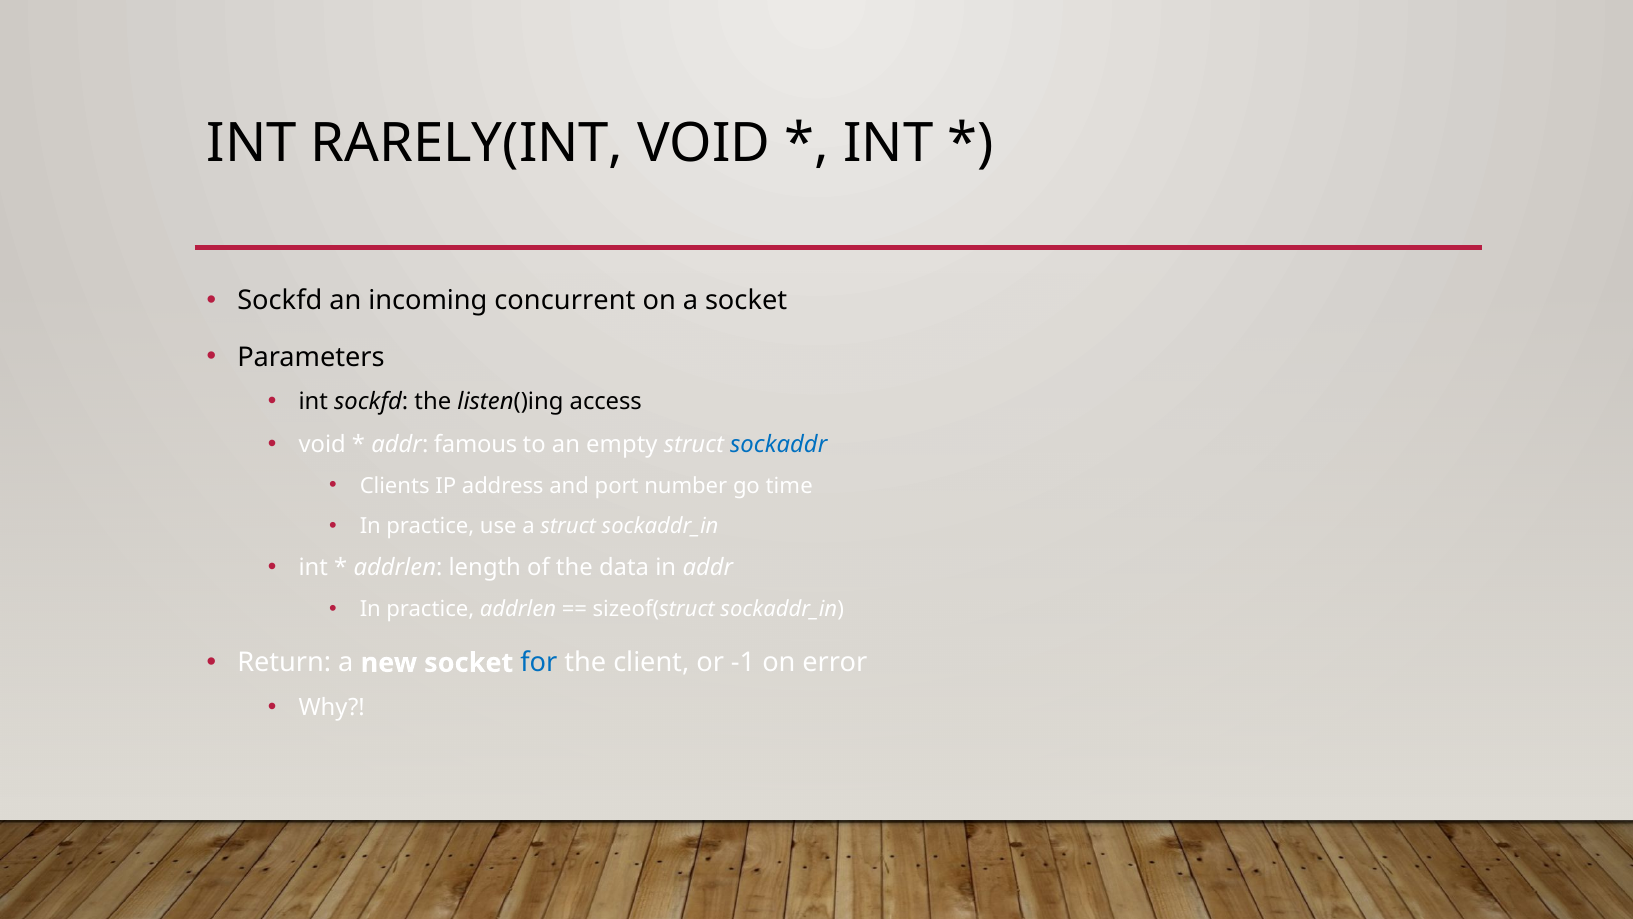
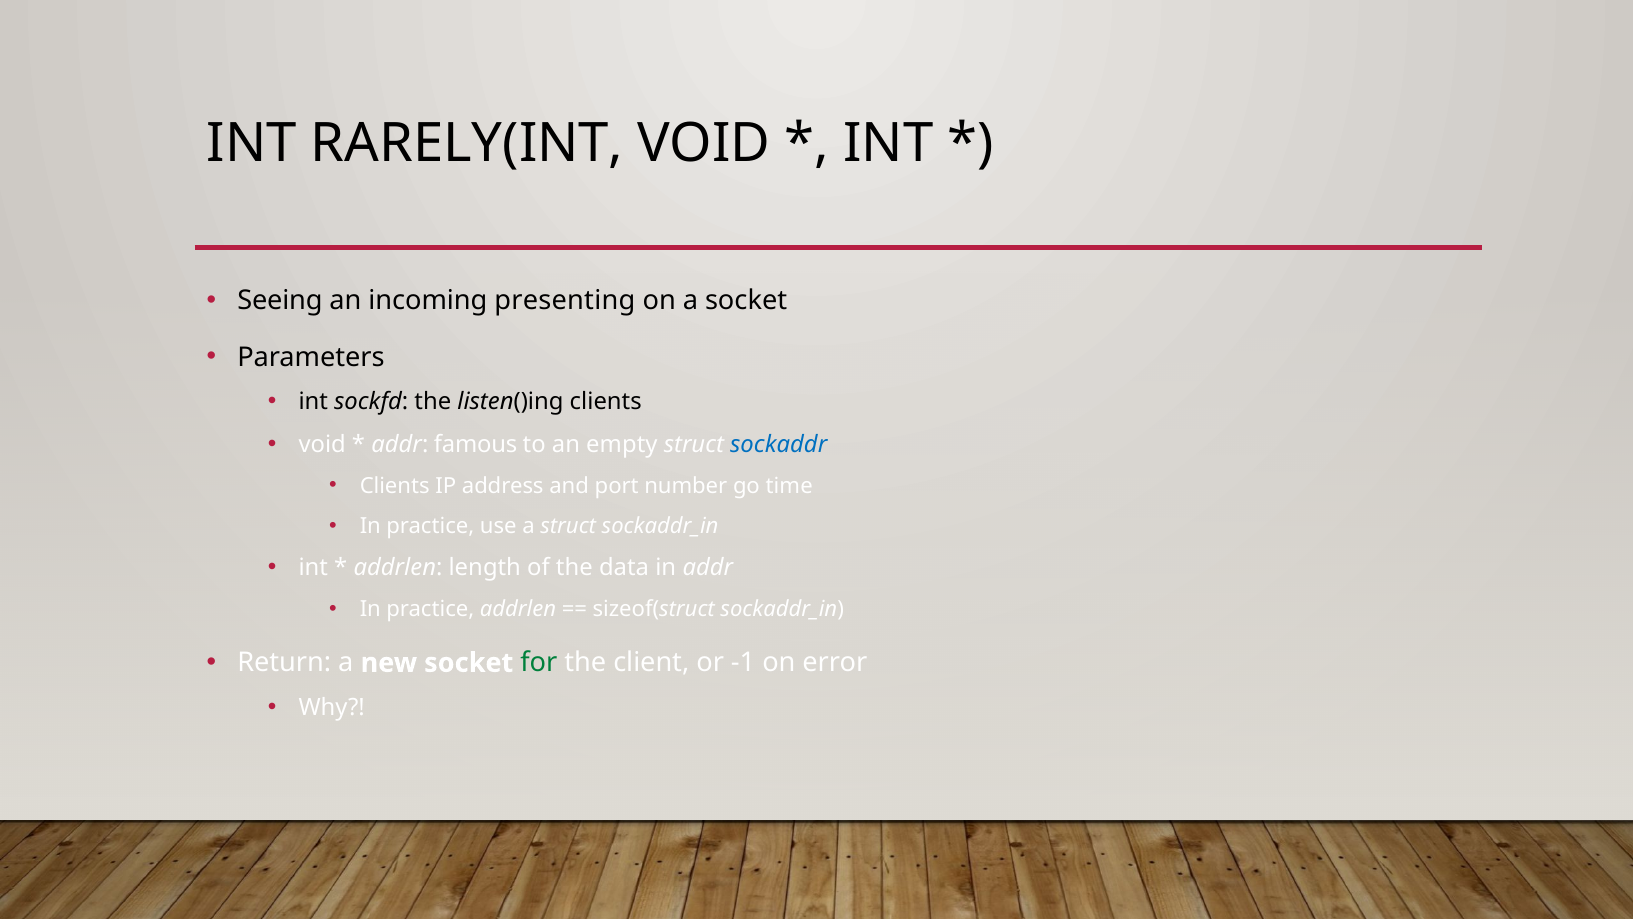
Sockfd at (280, 301): Sockfd -> Seeing
concurrent: concurrent -> presenting
listen()ing access: access -> clients
for colour: blue -> green
